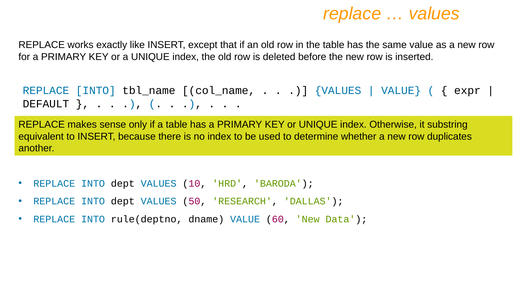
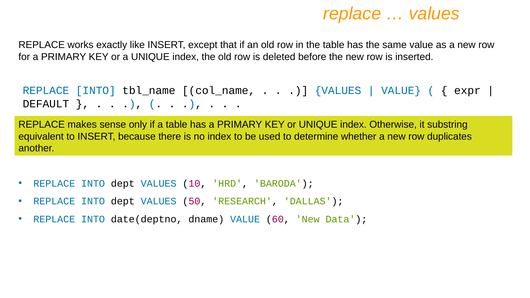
rule(deptno: rule(deptno -> date(deptno
